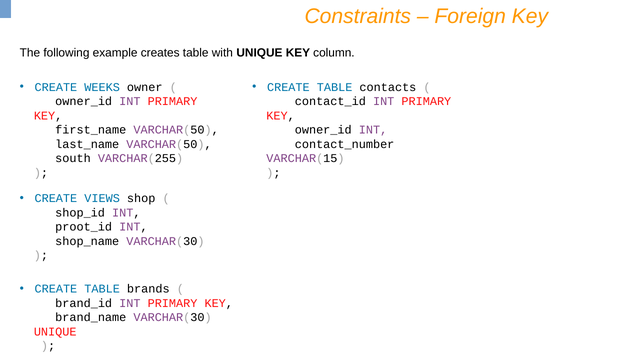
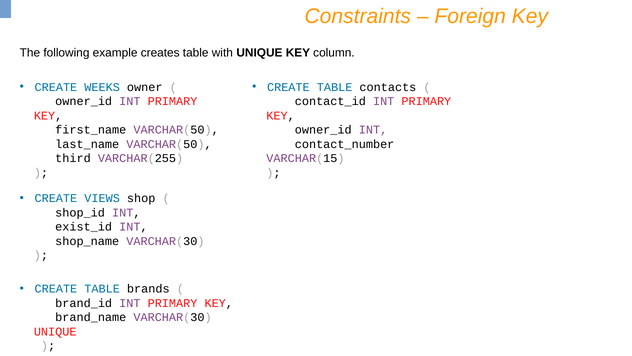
south: south -> third
proot_id: proot_id -> exist_id
